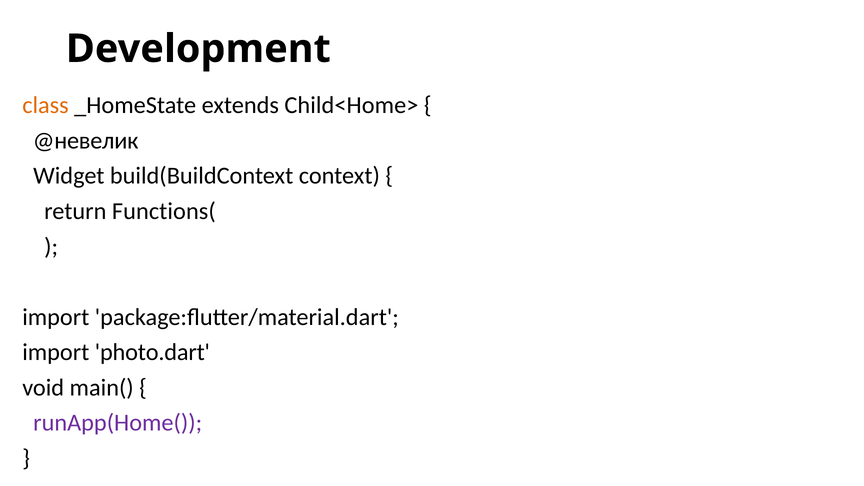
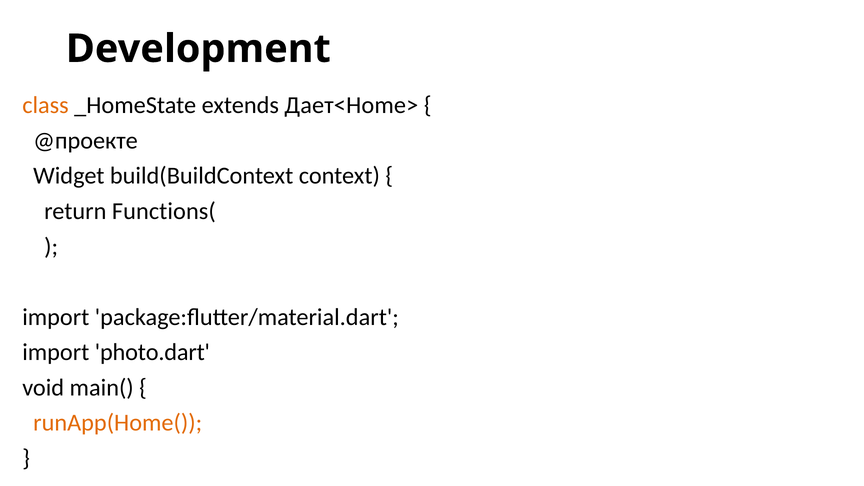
Child<Home>: Child<Home> -> Дает<Home>
@невелик: @невелик -> @проекте
runApp(Home( colour: purple -> orange
